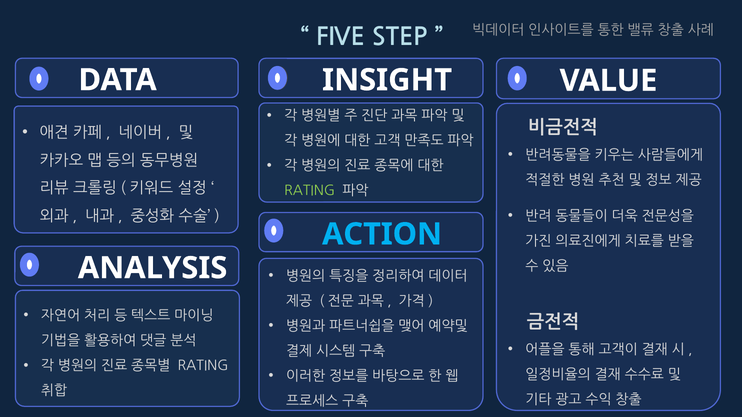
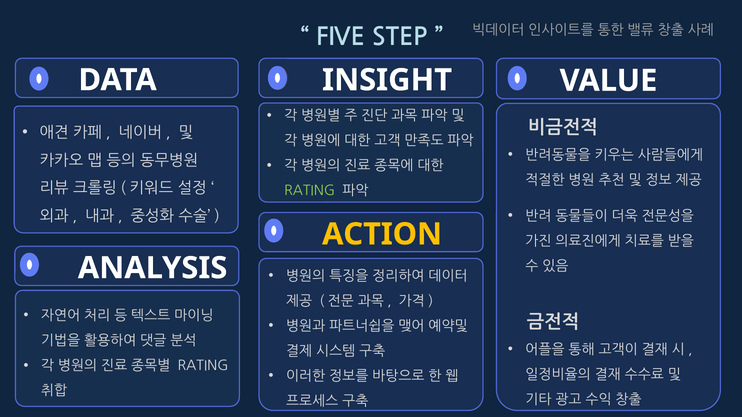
ACTION colour: light blue -> yellow
